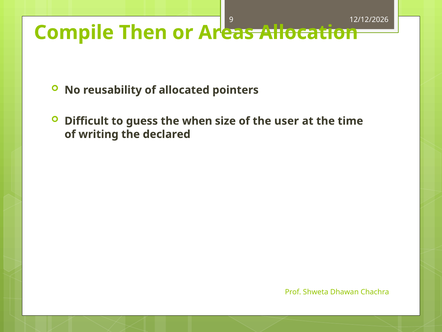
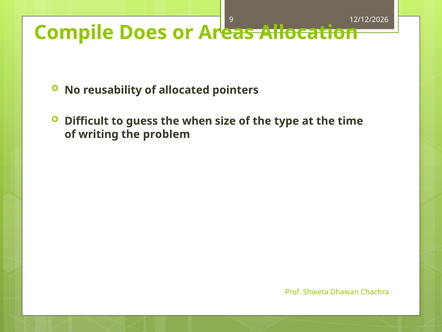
Then: Then -> Does
user: user -> type
declared: declared -> problem
